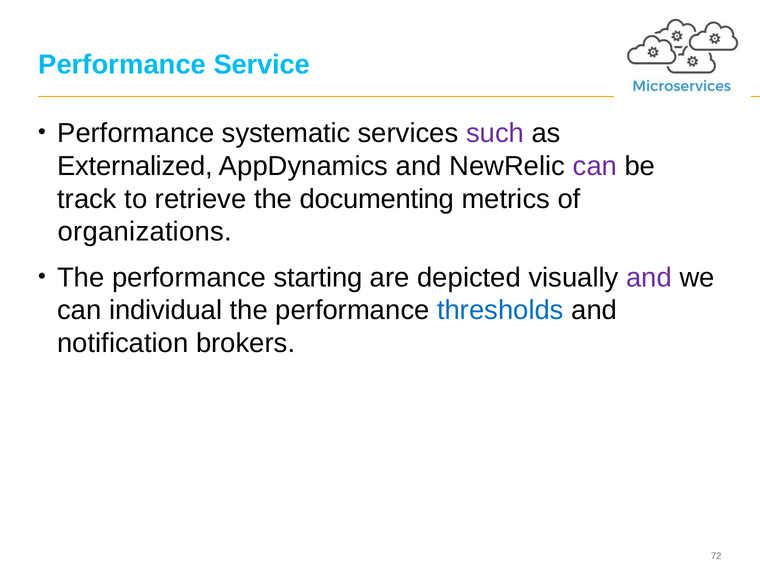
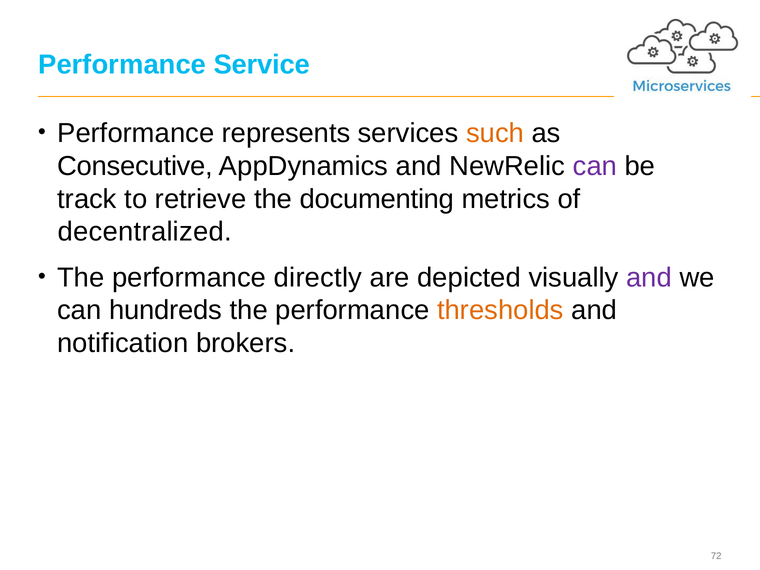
systematic: systematic -> represents
such colour: purple -> orange
Externalized: Externalized -> Consecutive
organizations: organizations -> decentralized
starting: starting -> directly
individual: individual -> hundreds
thresholds colour: blue -> orange
